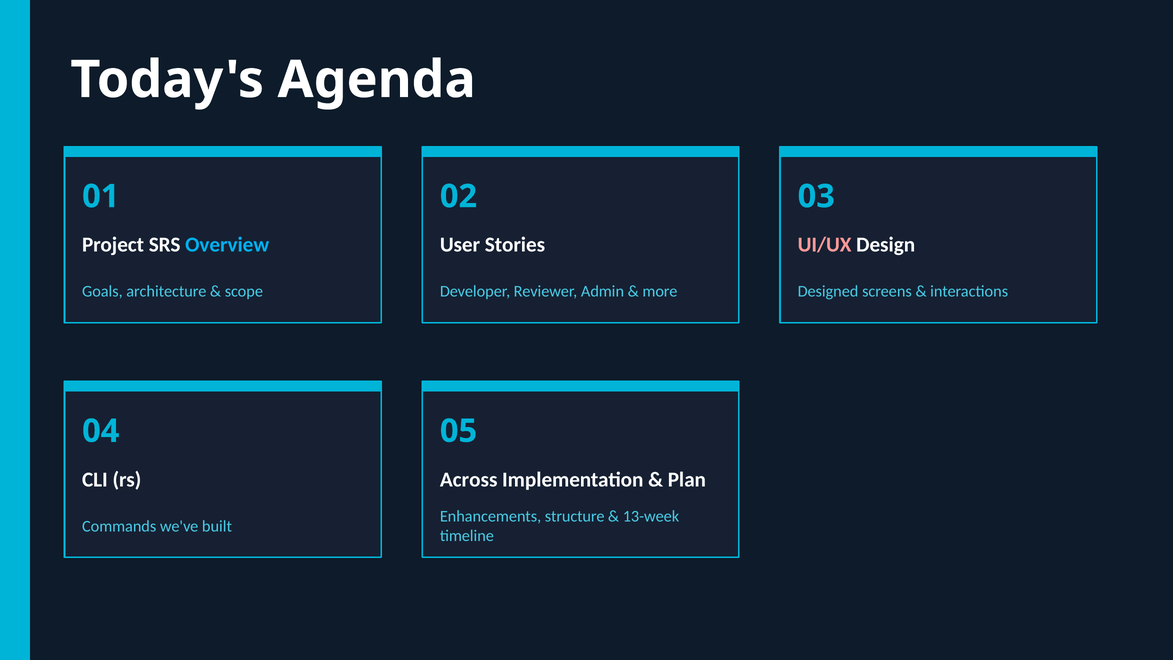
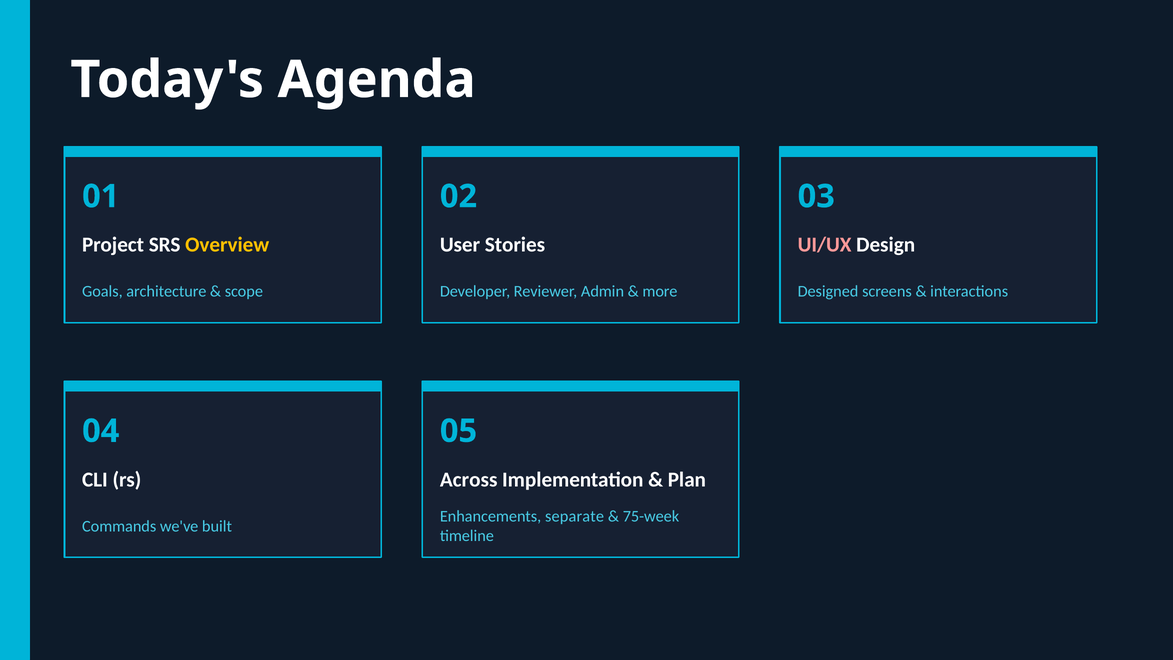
Overview colour: light blue -> yellow
structure: structure -> separate
13-week: 13-week -> 75-week
